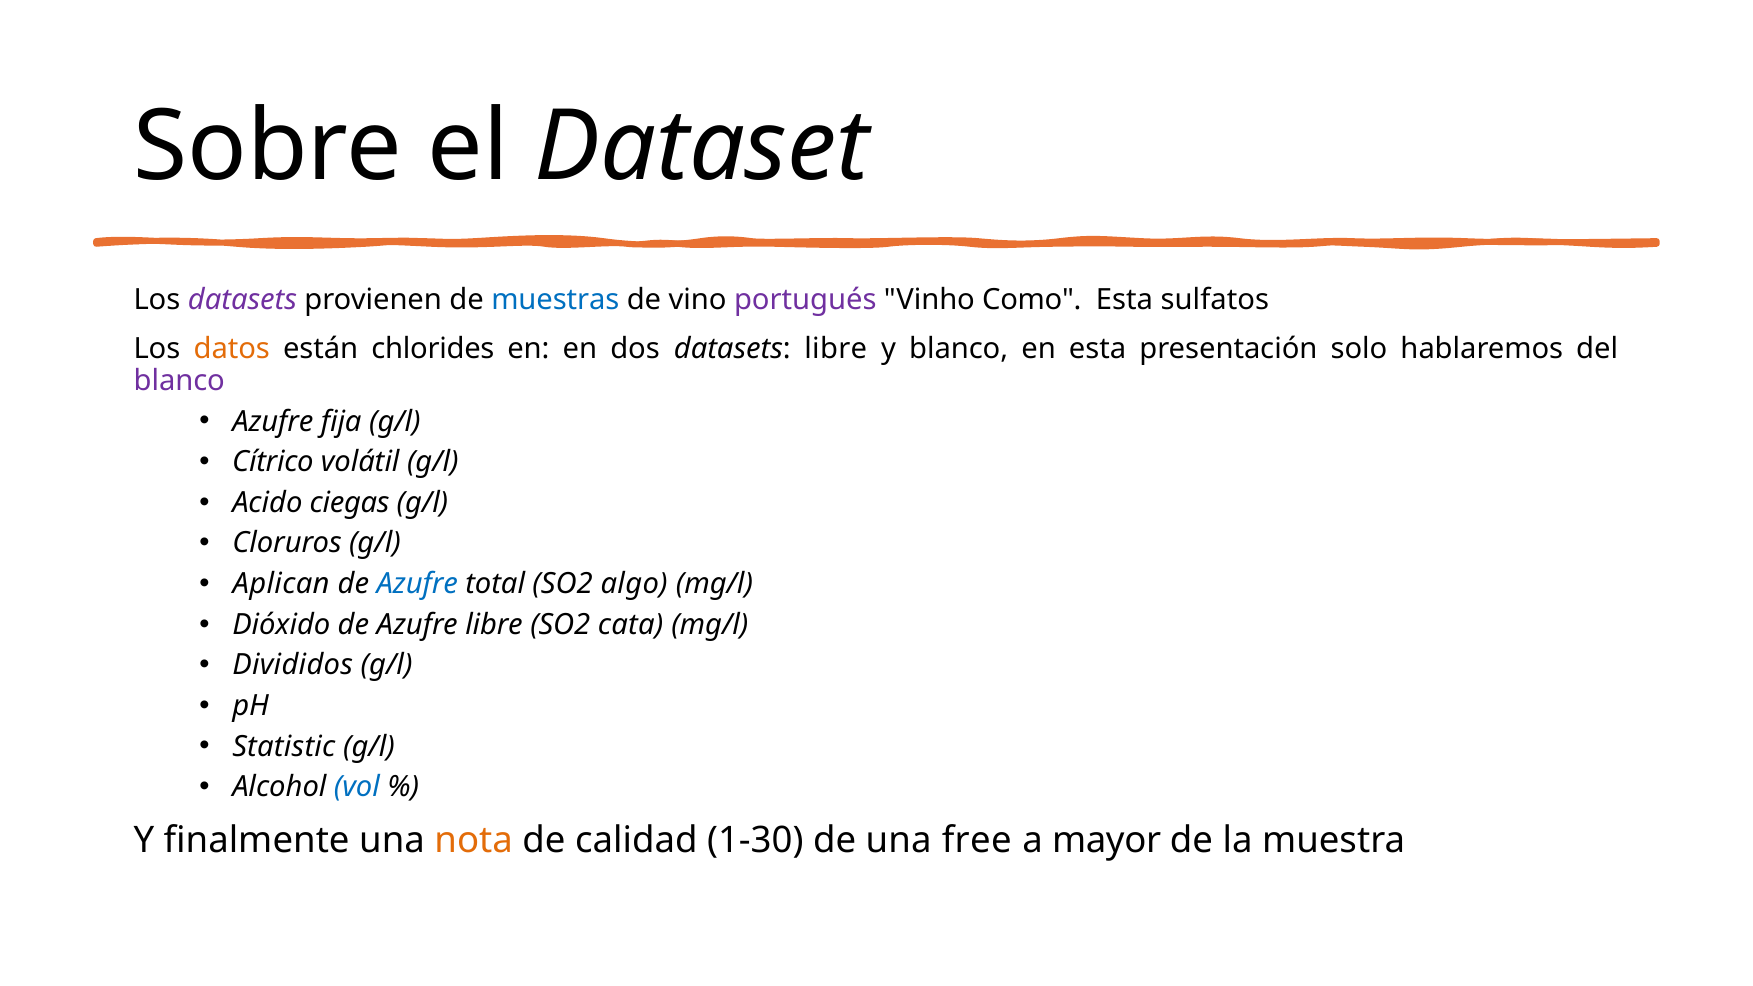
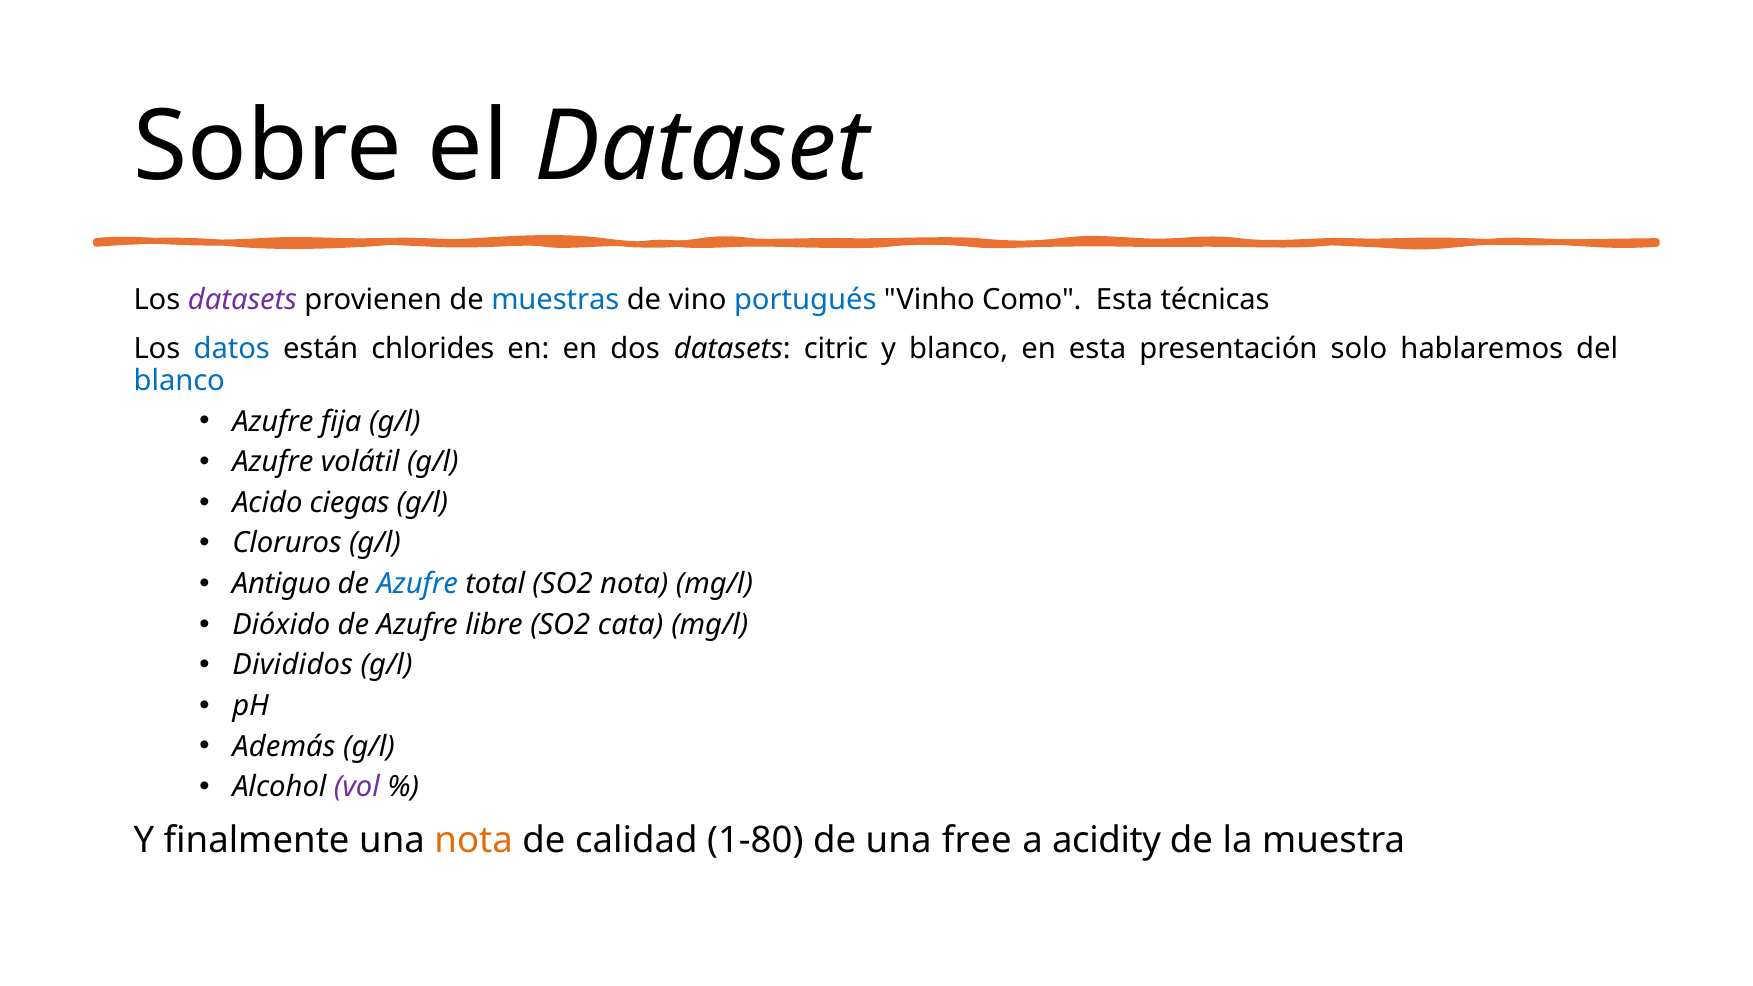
portugués colour: purple -> blue
sulfatos: sulfatos -> técnicas
datos colour: orange -> blue
datasets libre: libre -> citric
blanco at (179, 381) colour: purple -> blue
Cítrico at (273, 462): Cítrico -> Azufre
Aplican: Aplican -> Antiguo
SO2 algo: algo -> nota
Statistic: Statistic -> Además
vol colour: blue -> purple
1-30: 1-30 -> 1-80
mayor: mayor -> acidity
